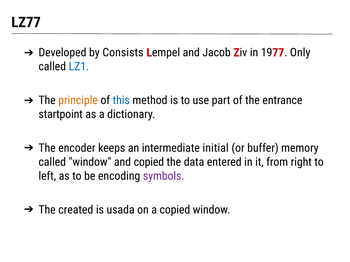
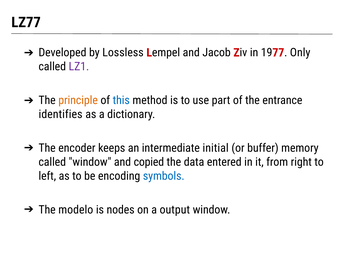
Consists: Consists -> Lossless
LZ1 colour: blue -> purple
startpoint: startpoint -> identifies
symbols colour: purple -> blue
created: created -> modelo
usada: usada -> nodes
a copied: copied -> output
